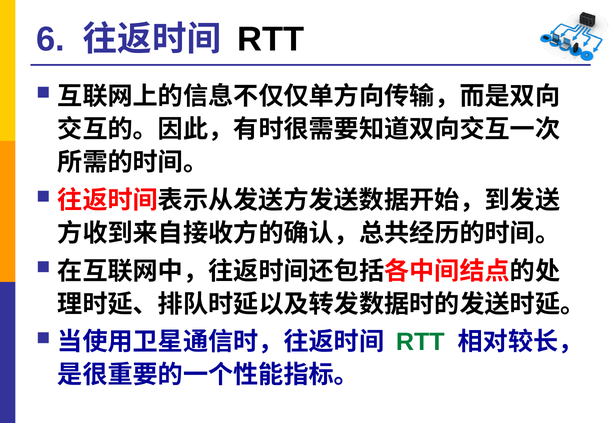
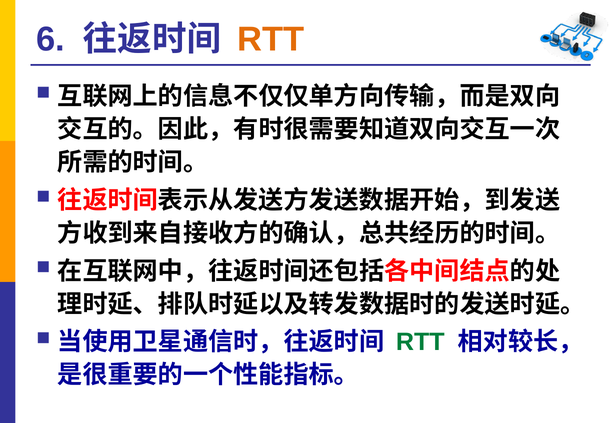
RTT at (271, 39) colour: black -> orange
